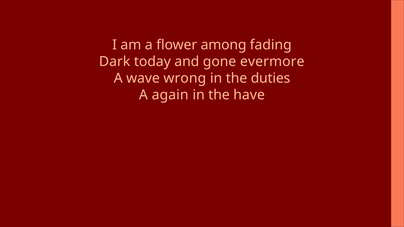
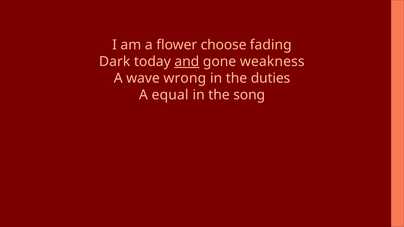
among: among -> choose
and underline: none -> present
evermore: evermore -> weakness
again: again -> equal
have: have -> song
